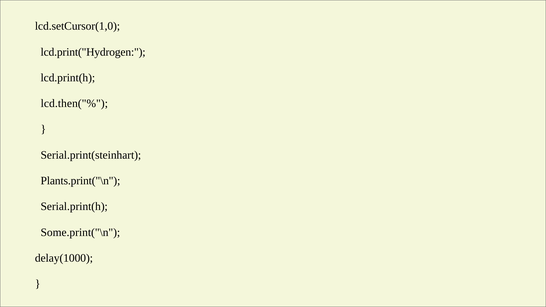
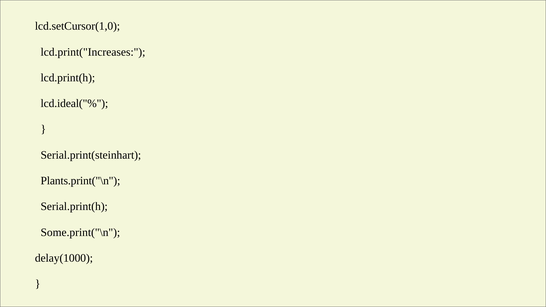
lcd.print("Hydrogen: lcd.print("Hydrogen -> lcd.print("Increases
lcd.then("%: lcd.then("% -> lcd.ideal("%
